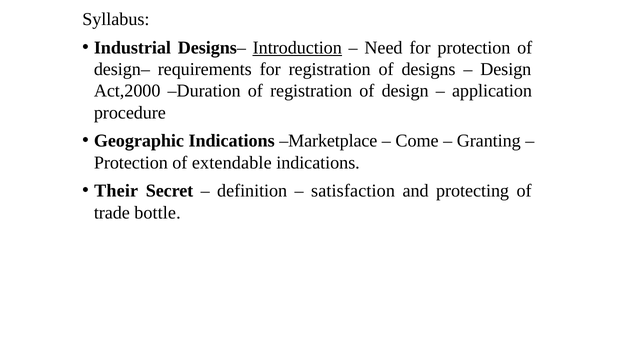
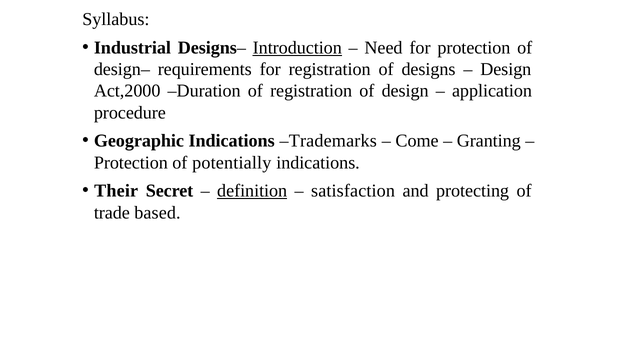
Marketplace: Marketplace -> Trademarks
extendable: extendable -> potentially
definition underline: none -> present
bottle: bottle -> based
